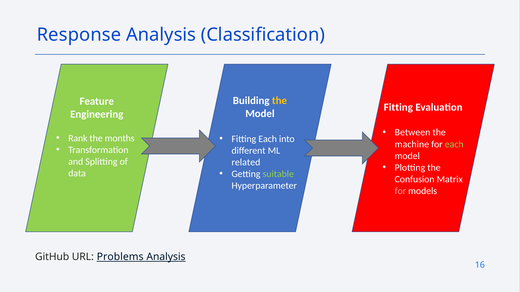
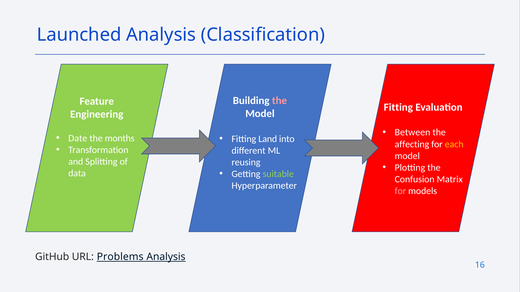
Response: Response -> Launched
the at (279, 101) colour: yellow -> pink
Rank: Rank -> Date
Fitting Each: Each -> Land
machine: machine -> affecting
each at (454, 144) colour: light green -> yellow
related: related -> reusing
